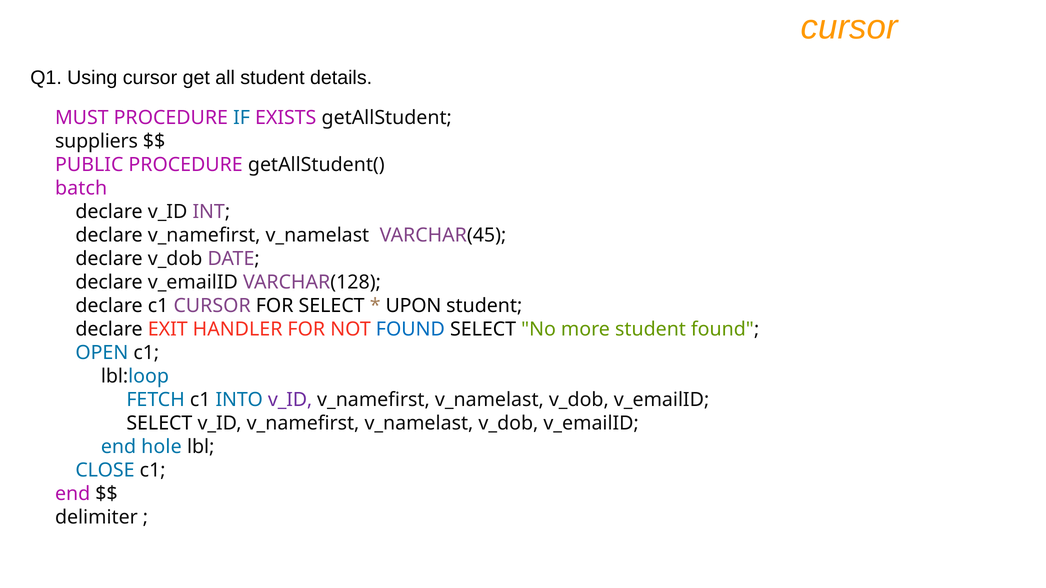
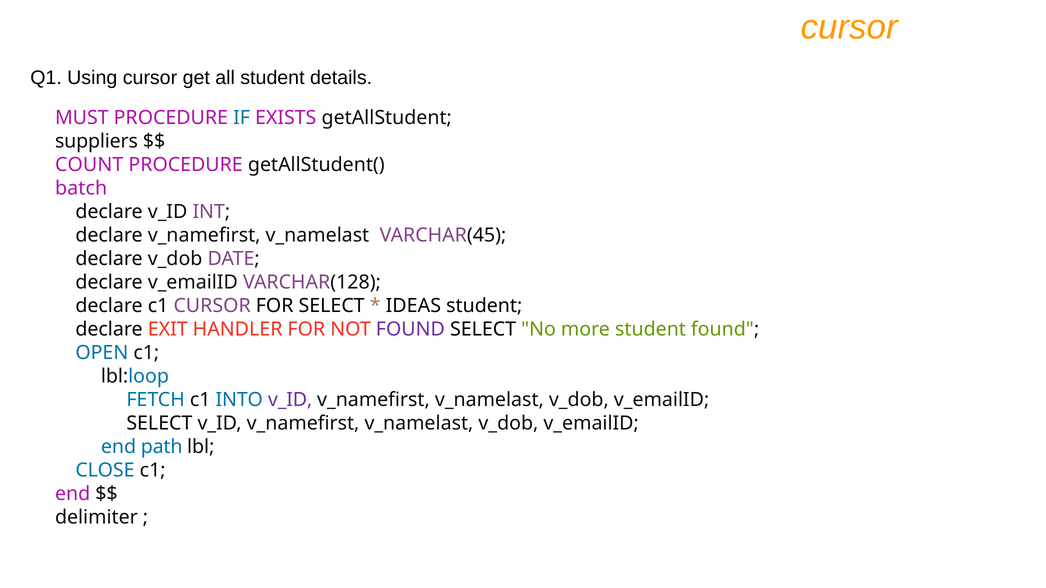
PUBLIC: PUBLIC -> COUNT
UPON: UPON -> IDEAS
FOUND at (410, 329) colour: blue -> purple
hole: hole -> path
